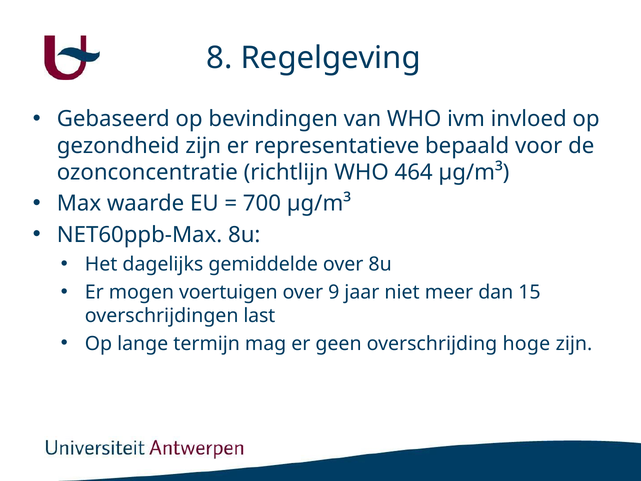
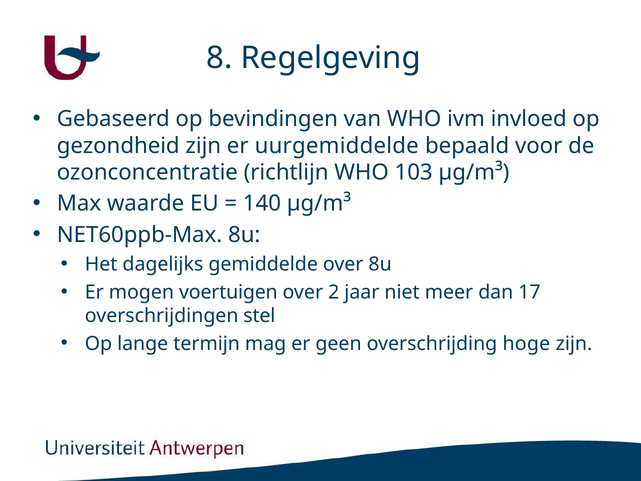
representatieve: representatieve -> uurgemiddelde
464: 464 -> 103
700: 700 -> 140
9: 9 -> 2
15: 15 -> 17
last: last -> stel
